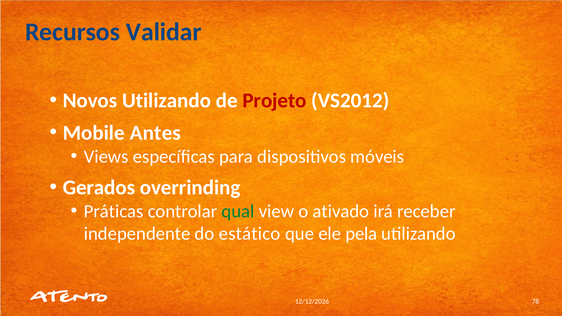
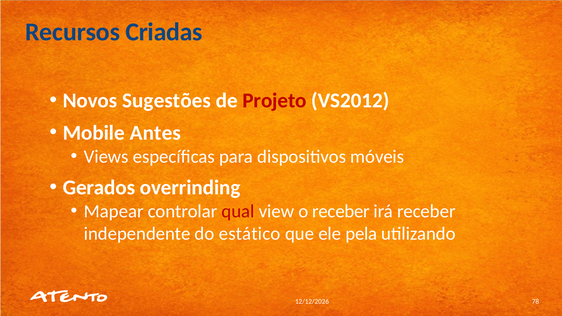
Validar: Validar -> Criadas
Novos Utilizando: Utilizando -> Sugestões
Práticas: Práticas -> Mapear
qual colour: green -> red
o ativado: ativado -> receber
